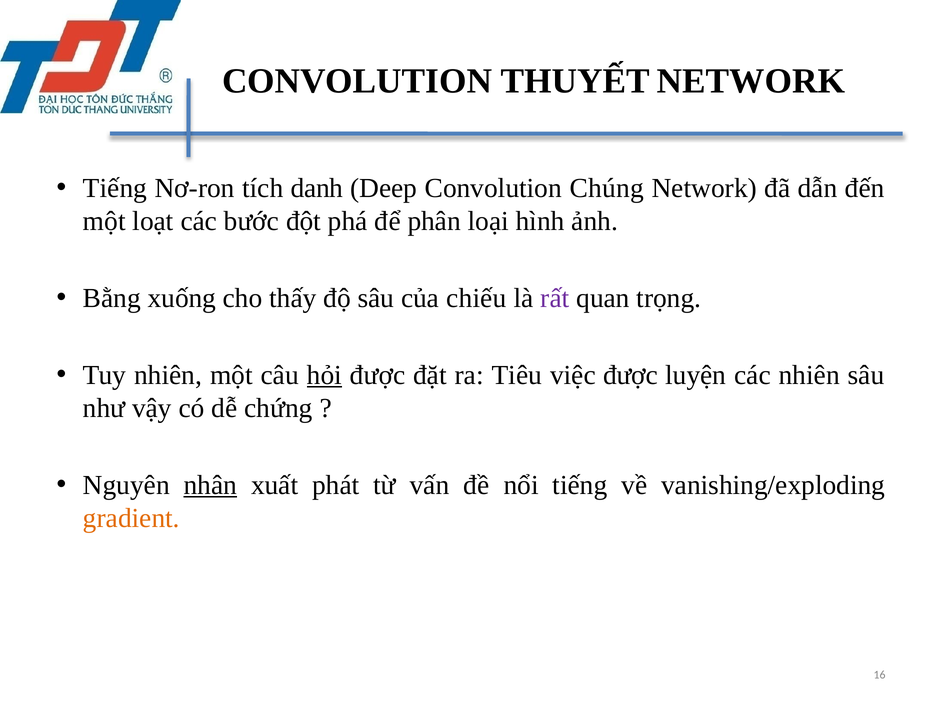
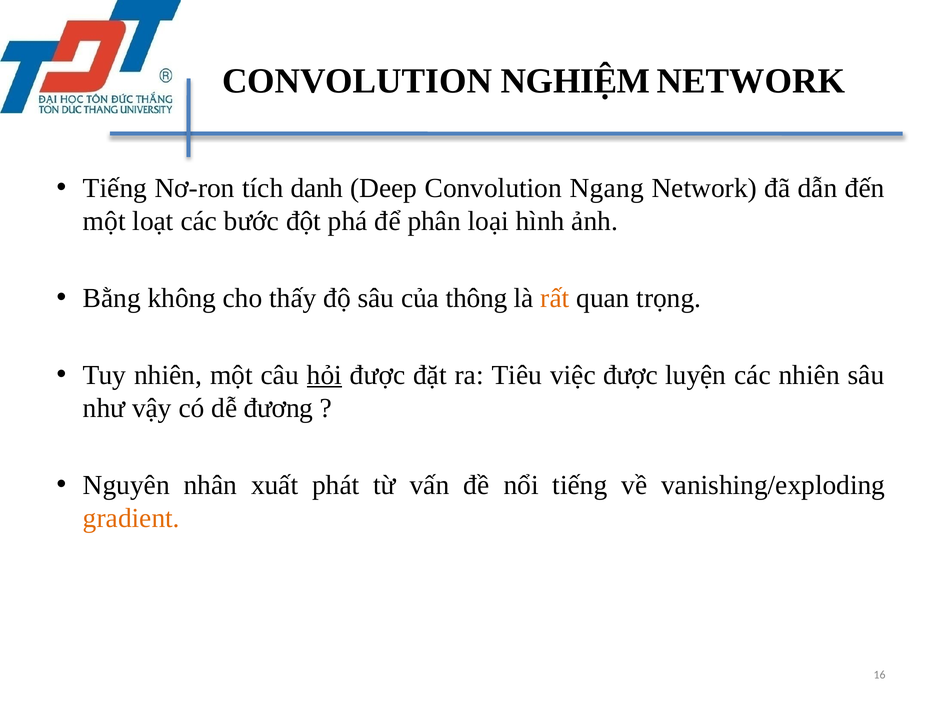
THUYẾT: THUYẾT -> NGHIỆM
Chúng: Chúng -> Ngang
xuống: xuống -> không
chiếu: chiếu -> thông
rất colour: purple -> orange
chứng: chứng -> đương
nhân underline: present -> none
